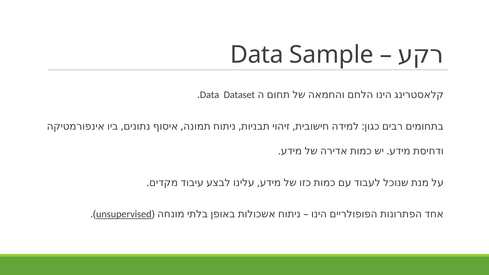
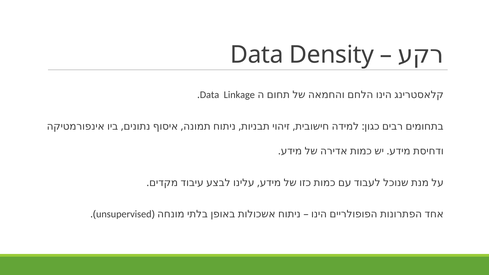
Sample: Sample -> Density
Dataset: Dataset -> Linkage
unsupervised underline: present -> none
